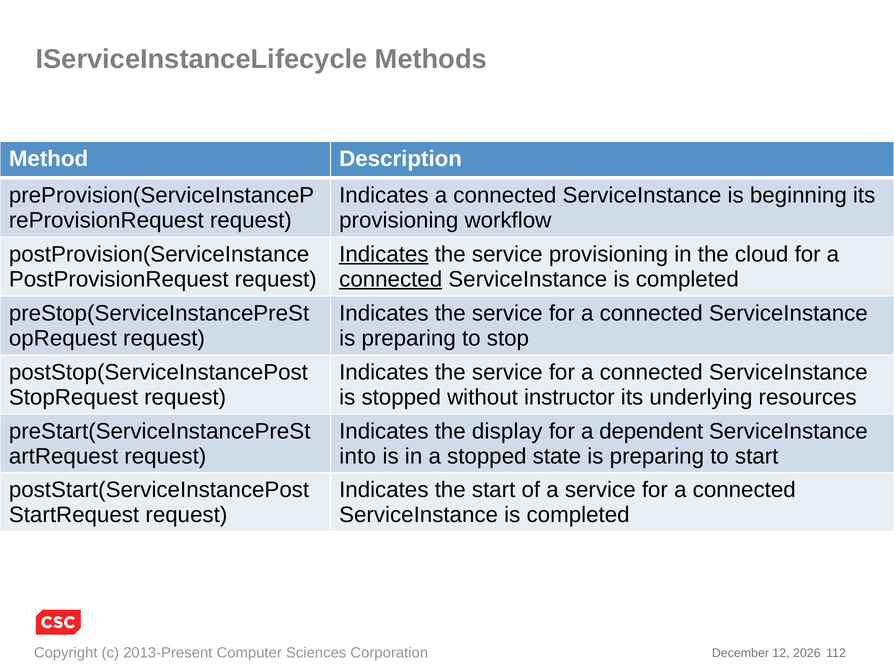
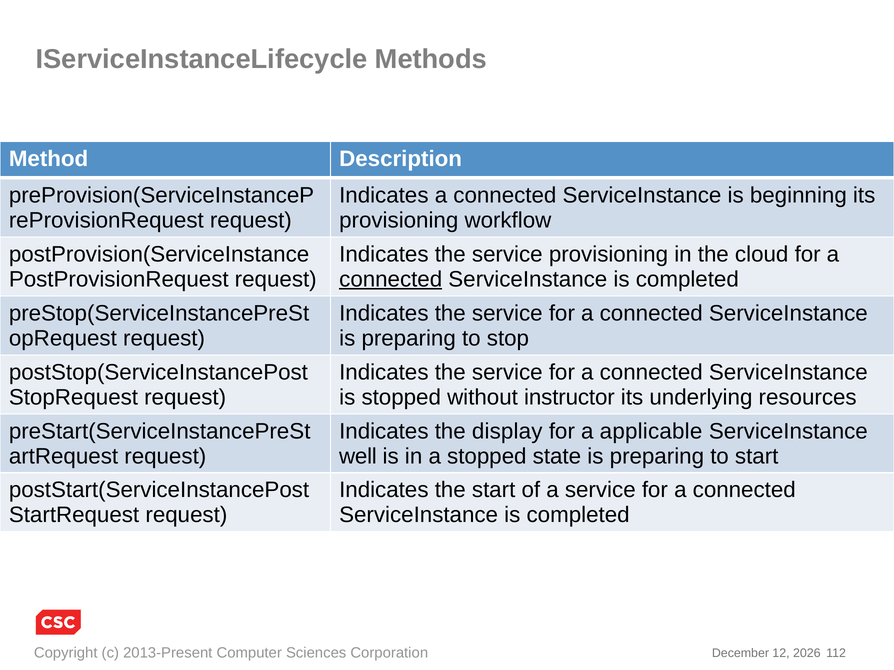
Indicates at (384, 254) underline: present -> none
dependent: dependent -> applicable
into: into -> well
